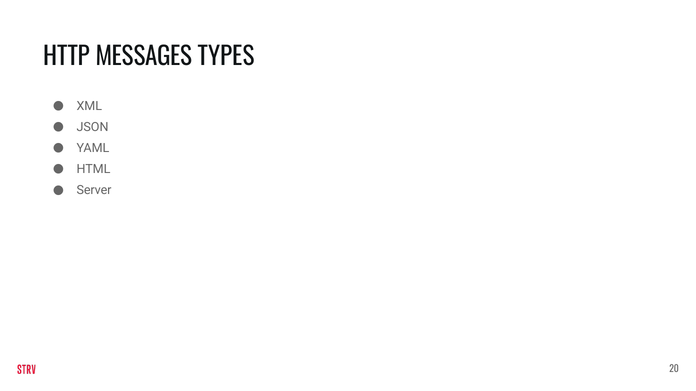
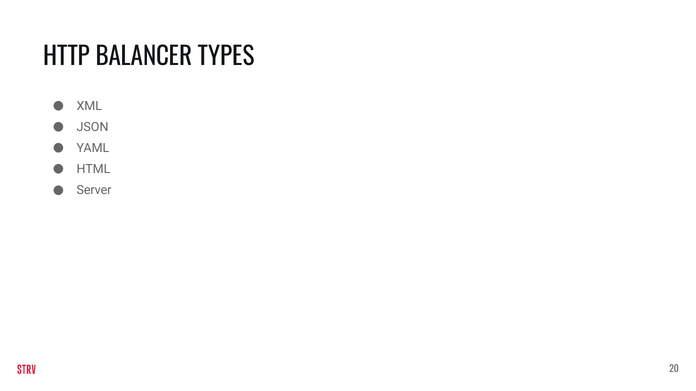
MESSAGES: MESSAGES -> BALANCER
